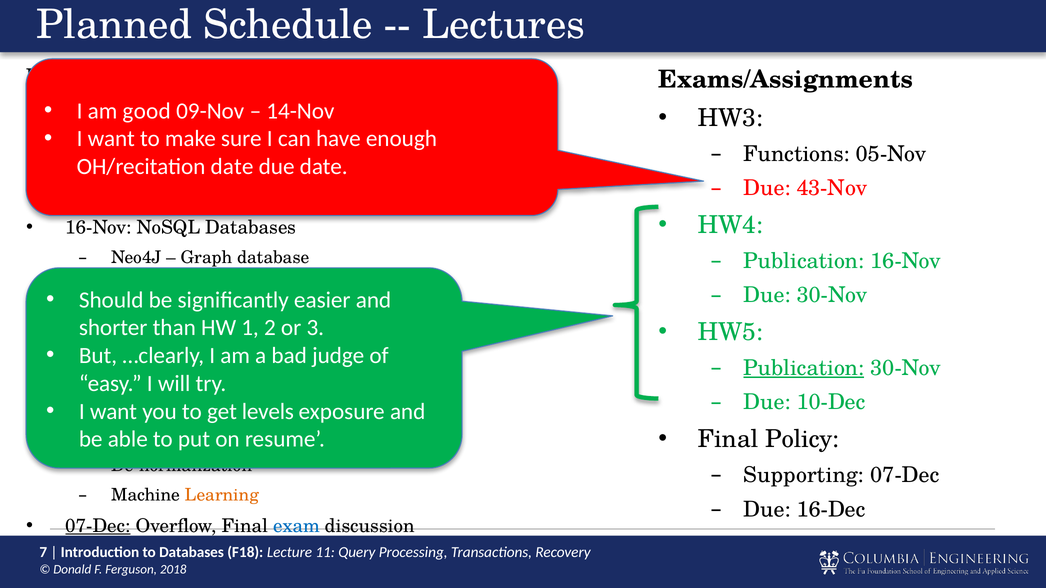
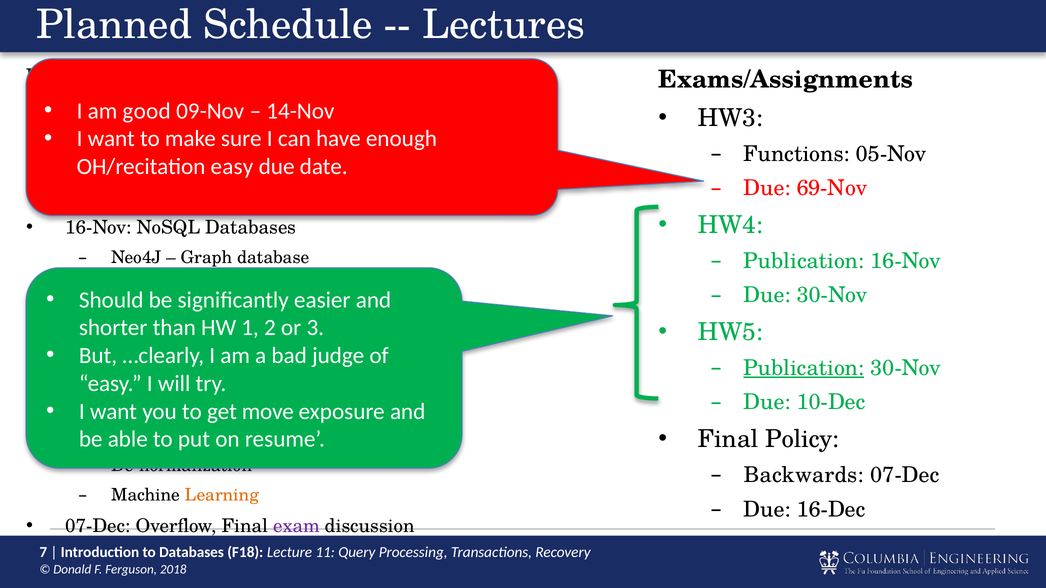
date at (232, 167): date -> easy
43-Nov: 43-Nov -> 69-Nov
levels: levels -> move
Supporting: Supporting -> Backwards
07-Dec at (98, 526) underline: present -> none
exam colour: blue -> purple
